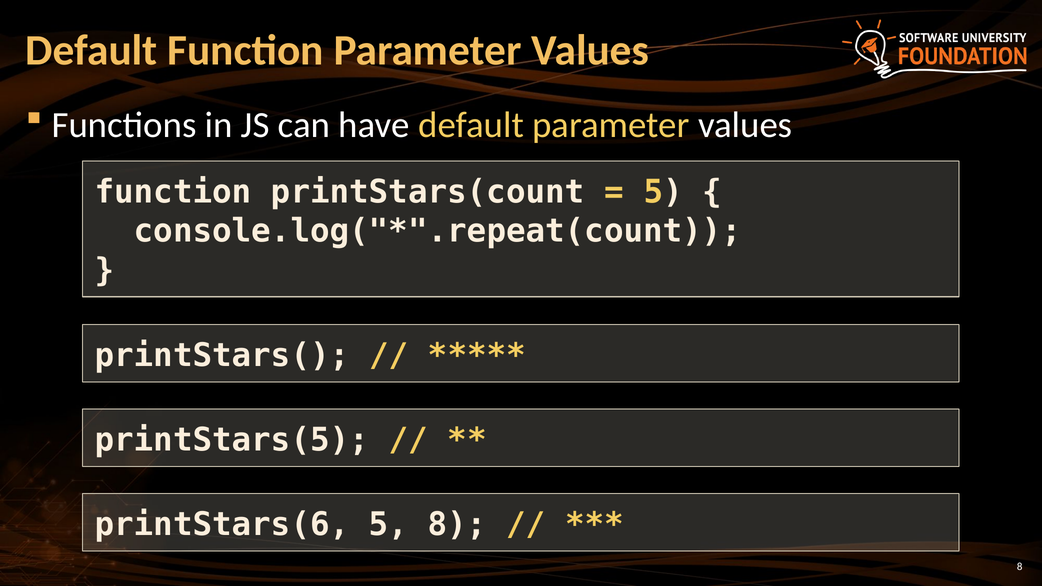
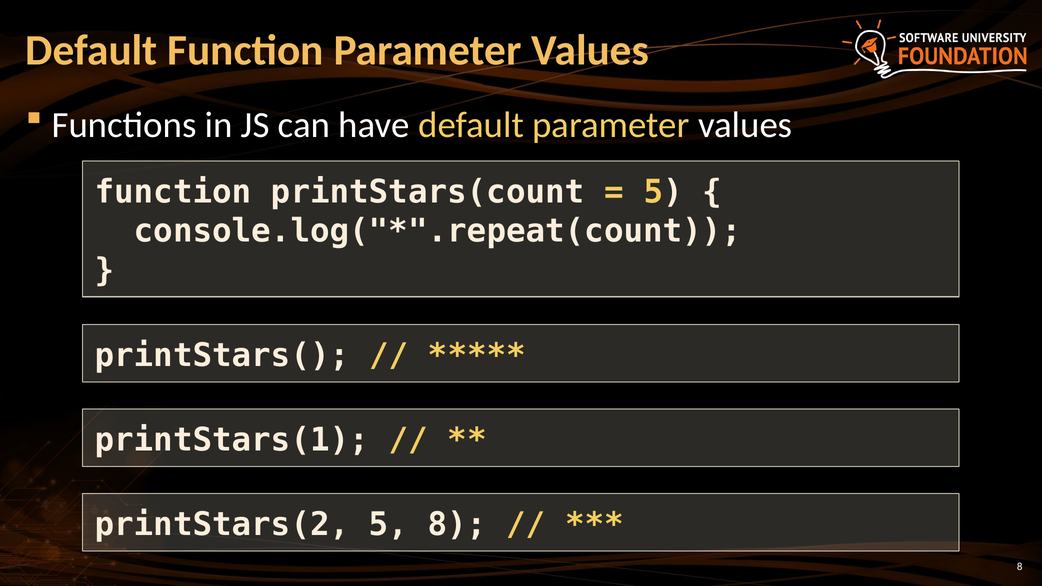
printStars(5: printStars(5 -> printStars(1
printStars(6: printStars(6 -> printStars(2
